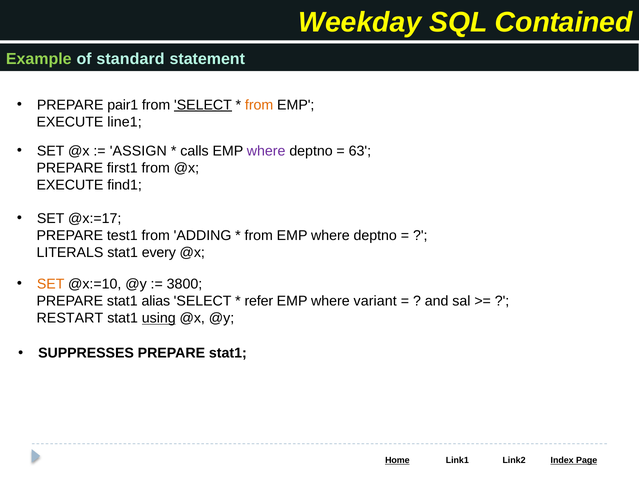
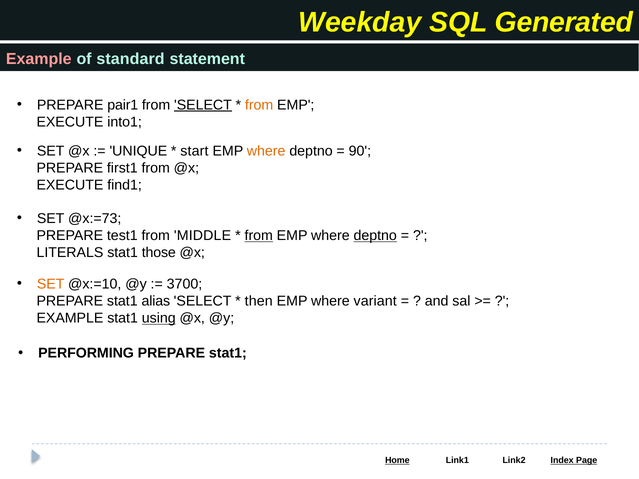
Contained: Contained -> Generated
Example at (39, 59) colour: light green -> pink
line1: line1 -> into1
ASSIGN: ASSIGN -> UNIQUE
calls: calls -> start
where at (266, 151) colour: purple -> orange
63: 63 -> 90
@x:=17: @x:=17 -> @x:=73
ADDING: ADDING -> MIDDLE
from at (259, 236) underline: none -> present
deptno at (375, 236) underline: none -> present
every: every -> those
3800: 3800 -> 3700
refer: refer -> then
RESTART at (70, 318): RESTART -> EXAMPLE
SUPPRESSES: SUPPRESSES -> PERFORMING
